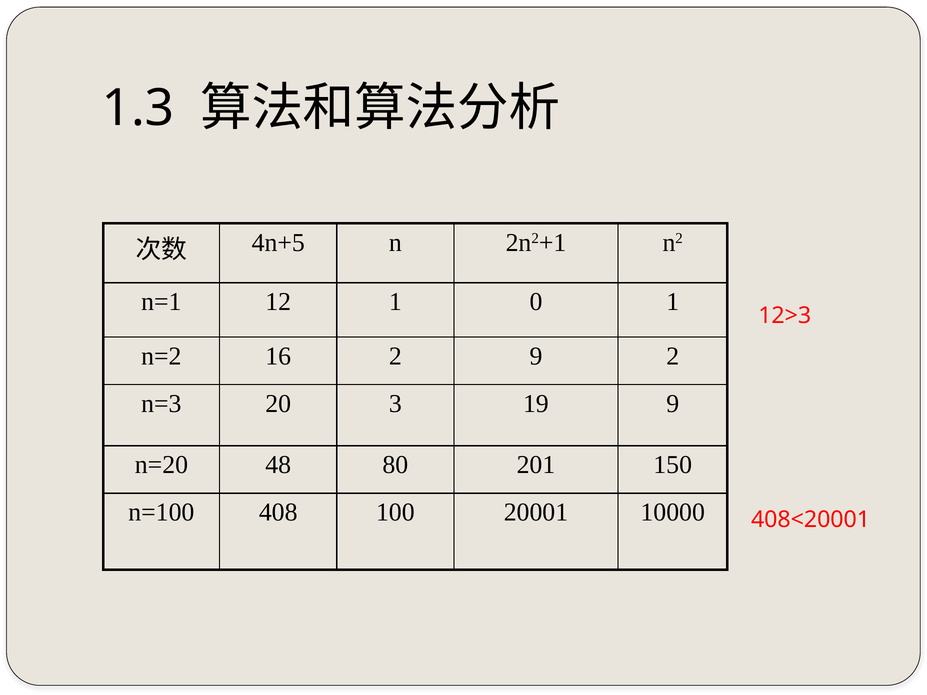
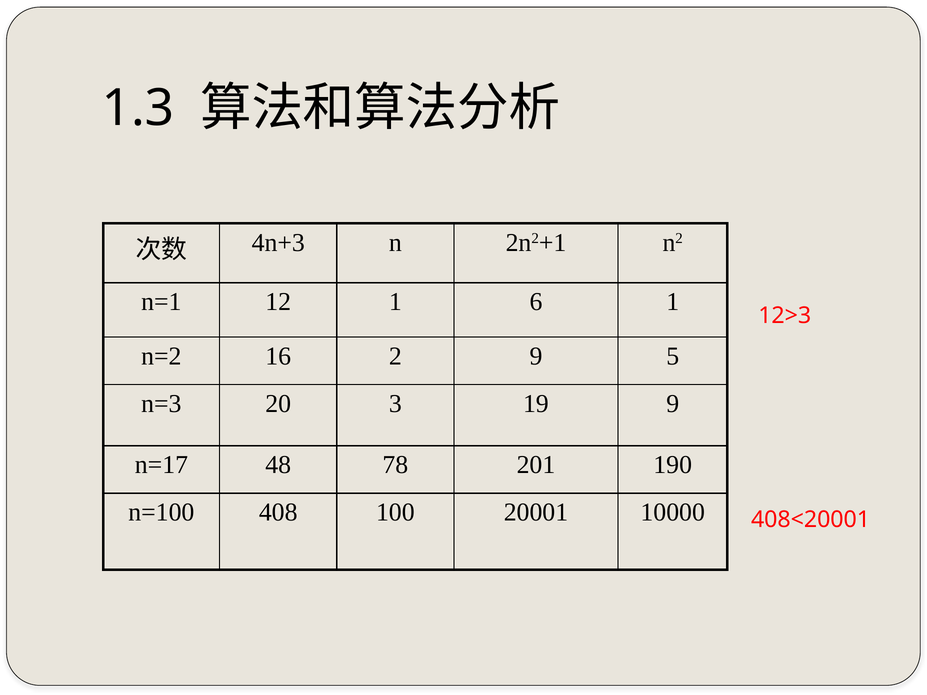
4n+5: 4n+5 -> 4n+3
0: 0 -> 6
9 2: 2 -> 5
n=20: n=20 -> n=17
80: 80 -> 78
150: 150 -> 190
